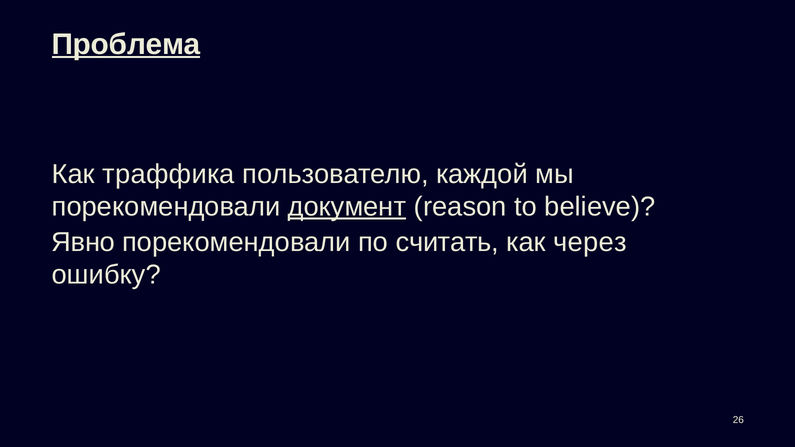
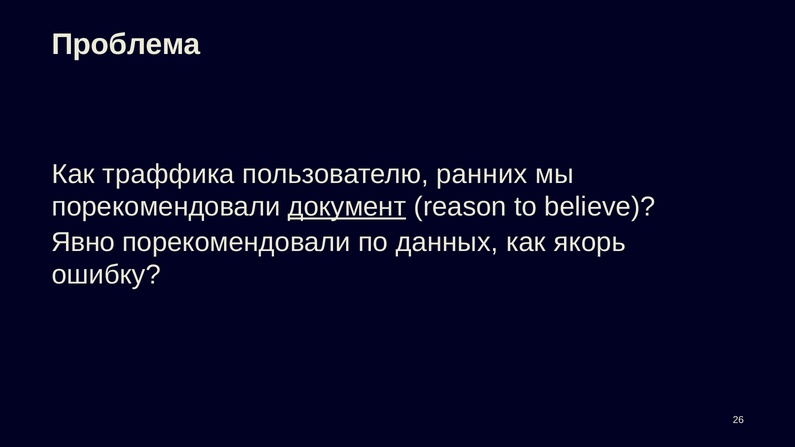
Проблема underline: present -> none
каждой: каждой -> ранних
считать: считать -> данных
через: через -> якорь
